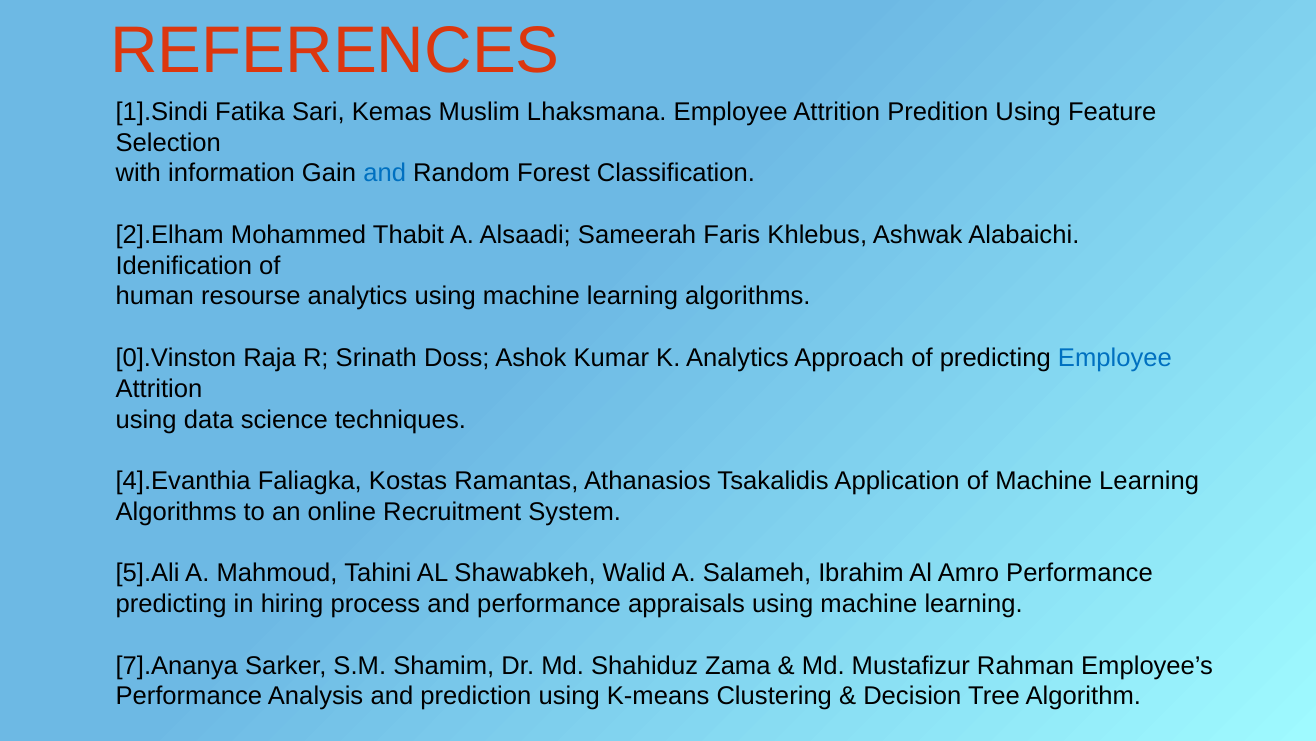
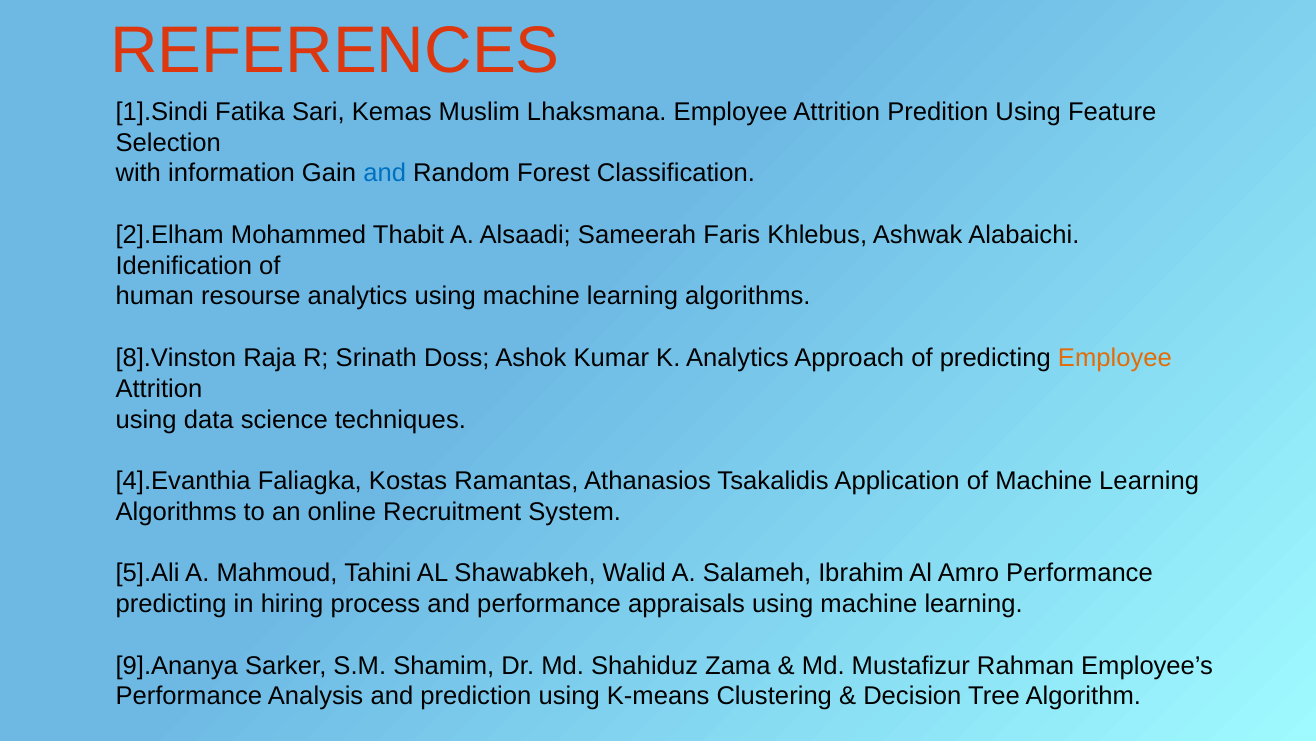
0].Vinston: 0].Vinston -> 8].Vinston
Employee at (1115, 358) colour: blue -> orange
7].Ananya: 7].Ananya -> 9].Ananya
